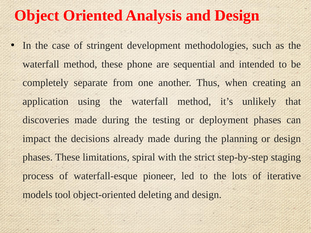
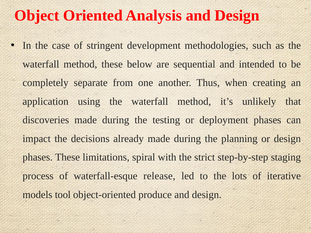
phone: phone -> below
pioneer: pioneer -> release
deleting: deleting -> produce
